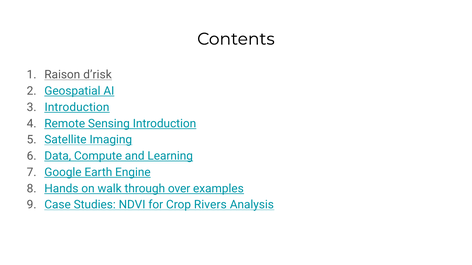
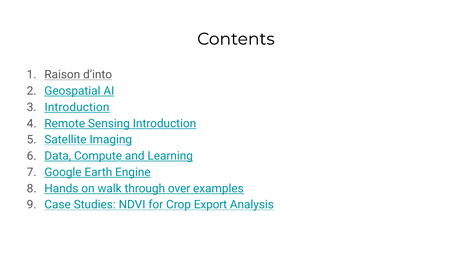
d’risk: d’risk -> d’into
Rivers: Rivers -> Export
